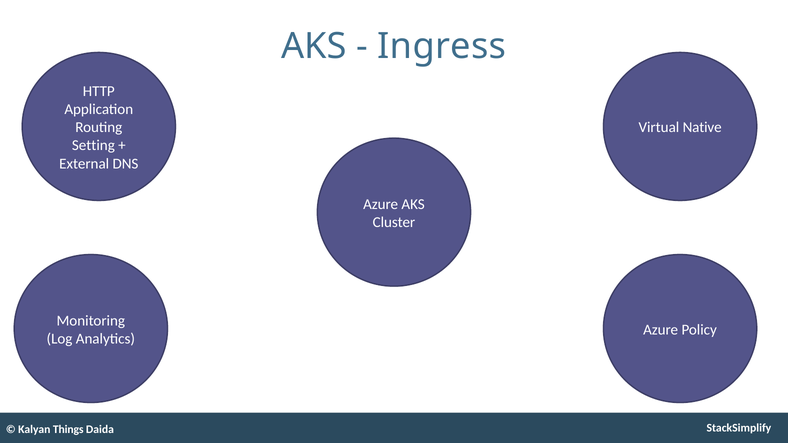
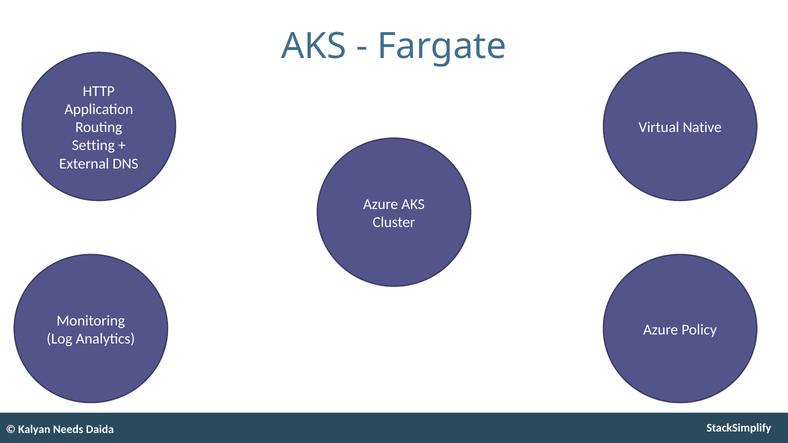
Ingress: Ingress -> Fargate
Things: Things -> Needs
